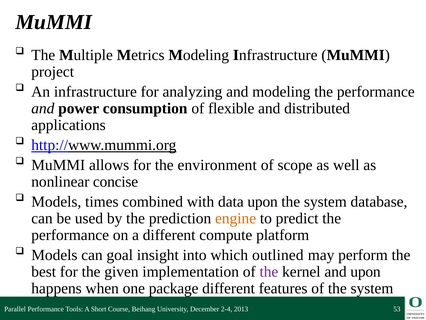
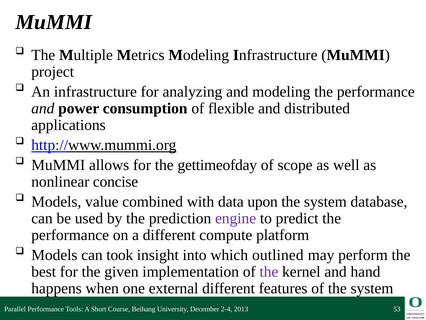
environment: environment -> gettimeofday
times: times -> value
engine colour: orange -> purple
goal: goal -> took
and upon: upon -> hand
package: package -> external
